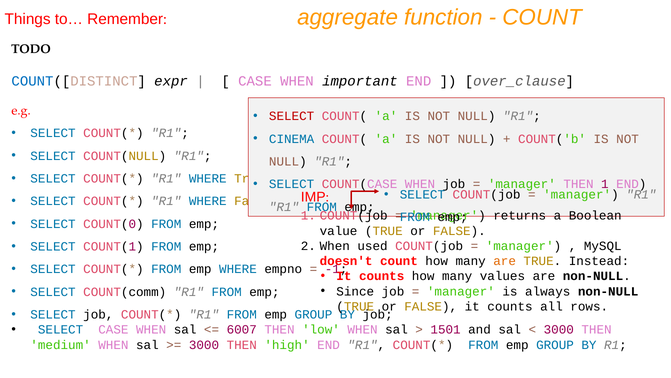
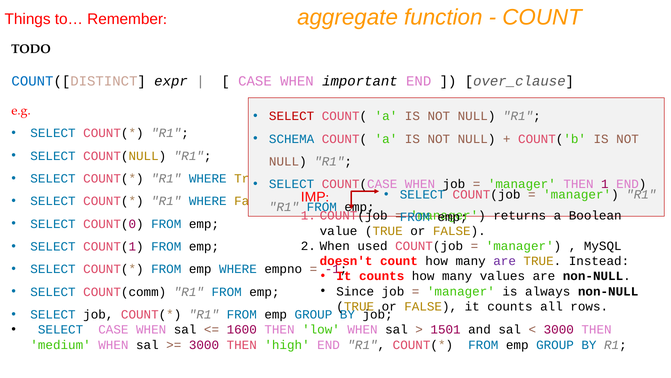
CINEMA: CINEMA -> SCHEMA
are at (505, 261) colour: orange -> purple
6007: 6007 -> 1600
